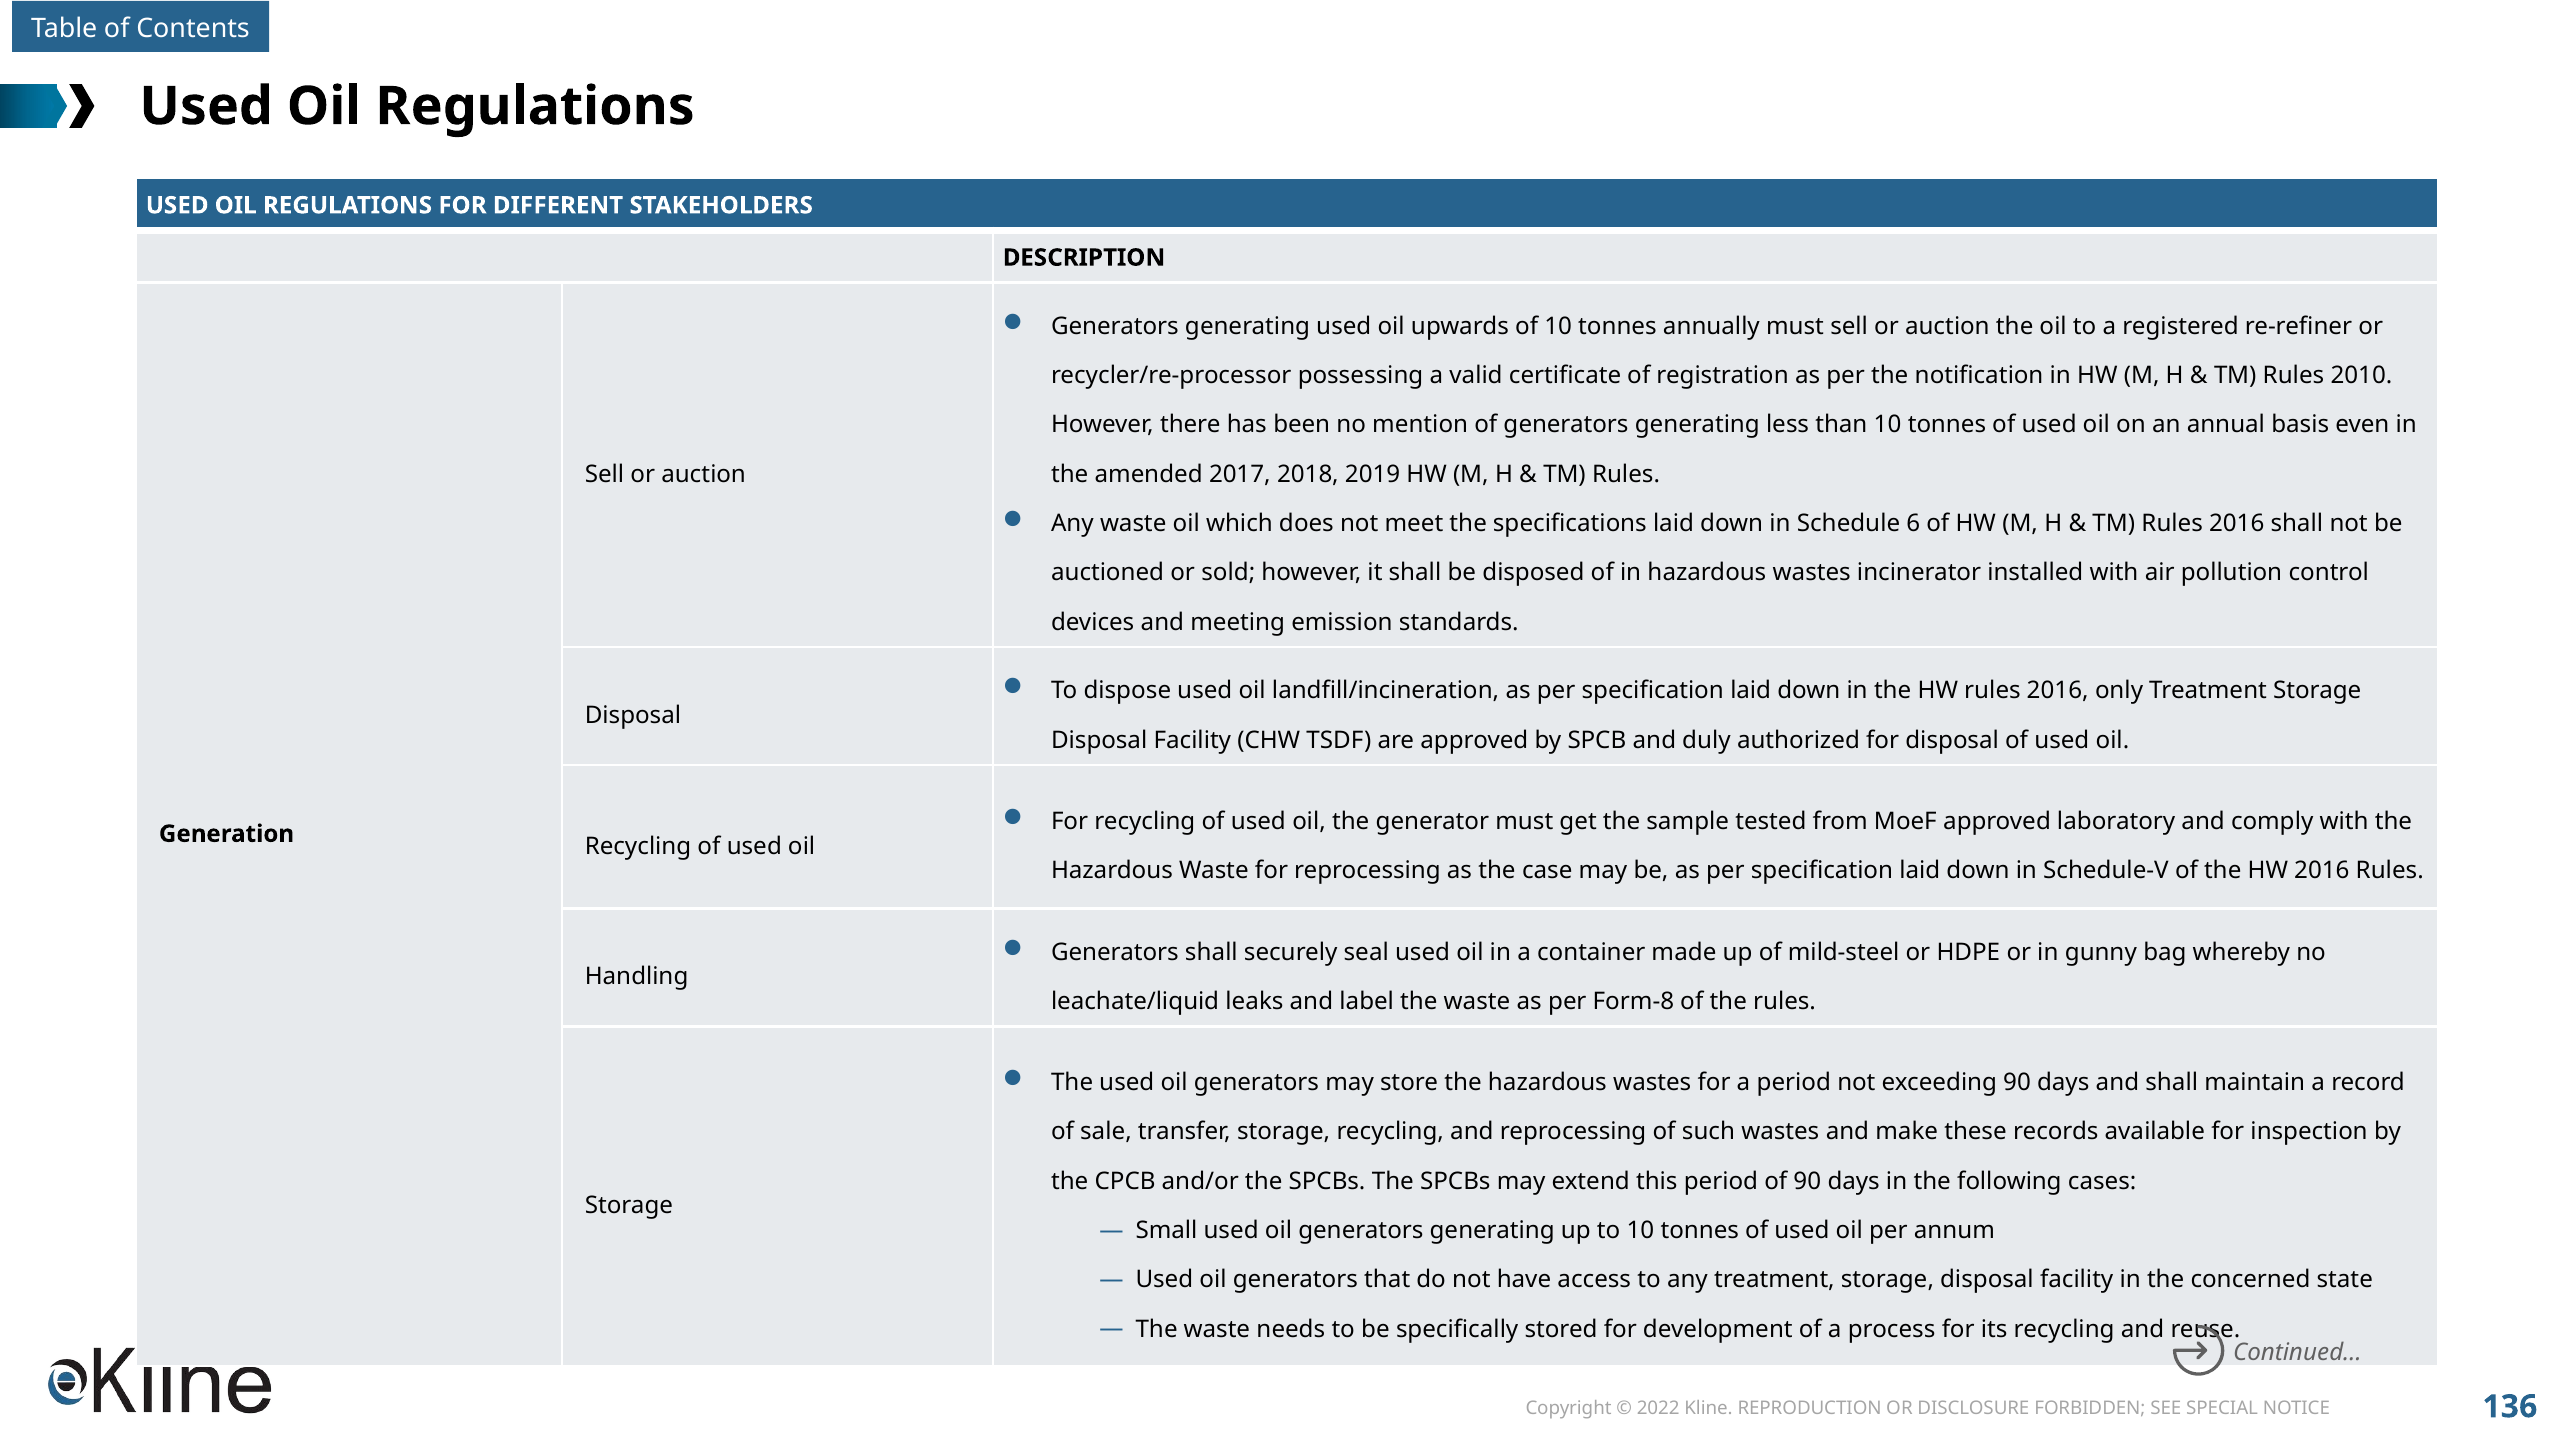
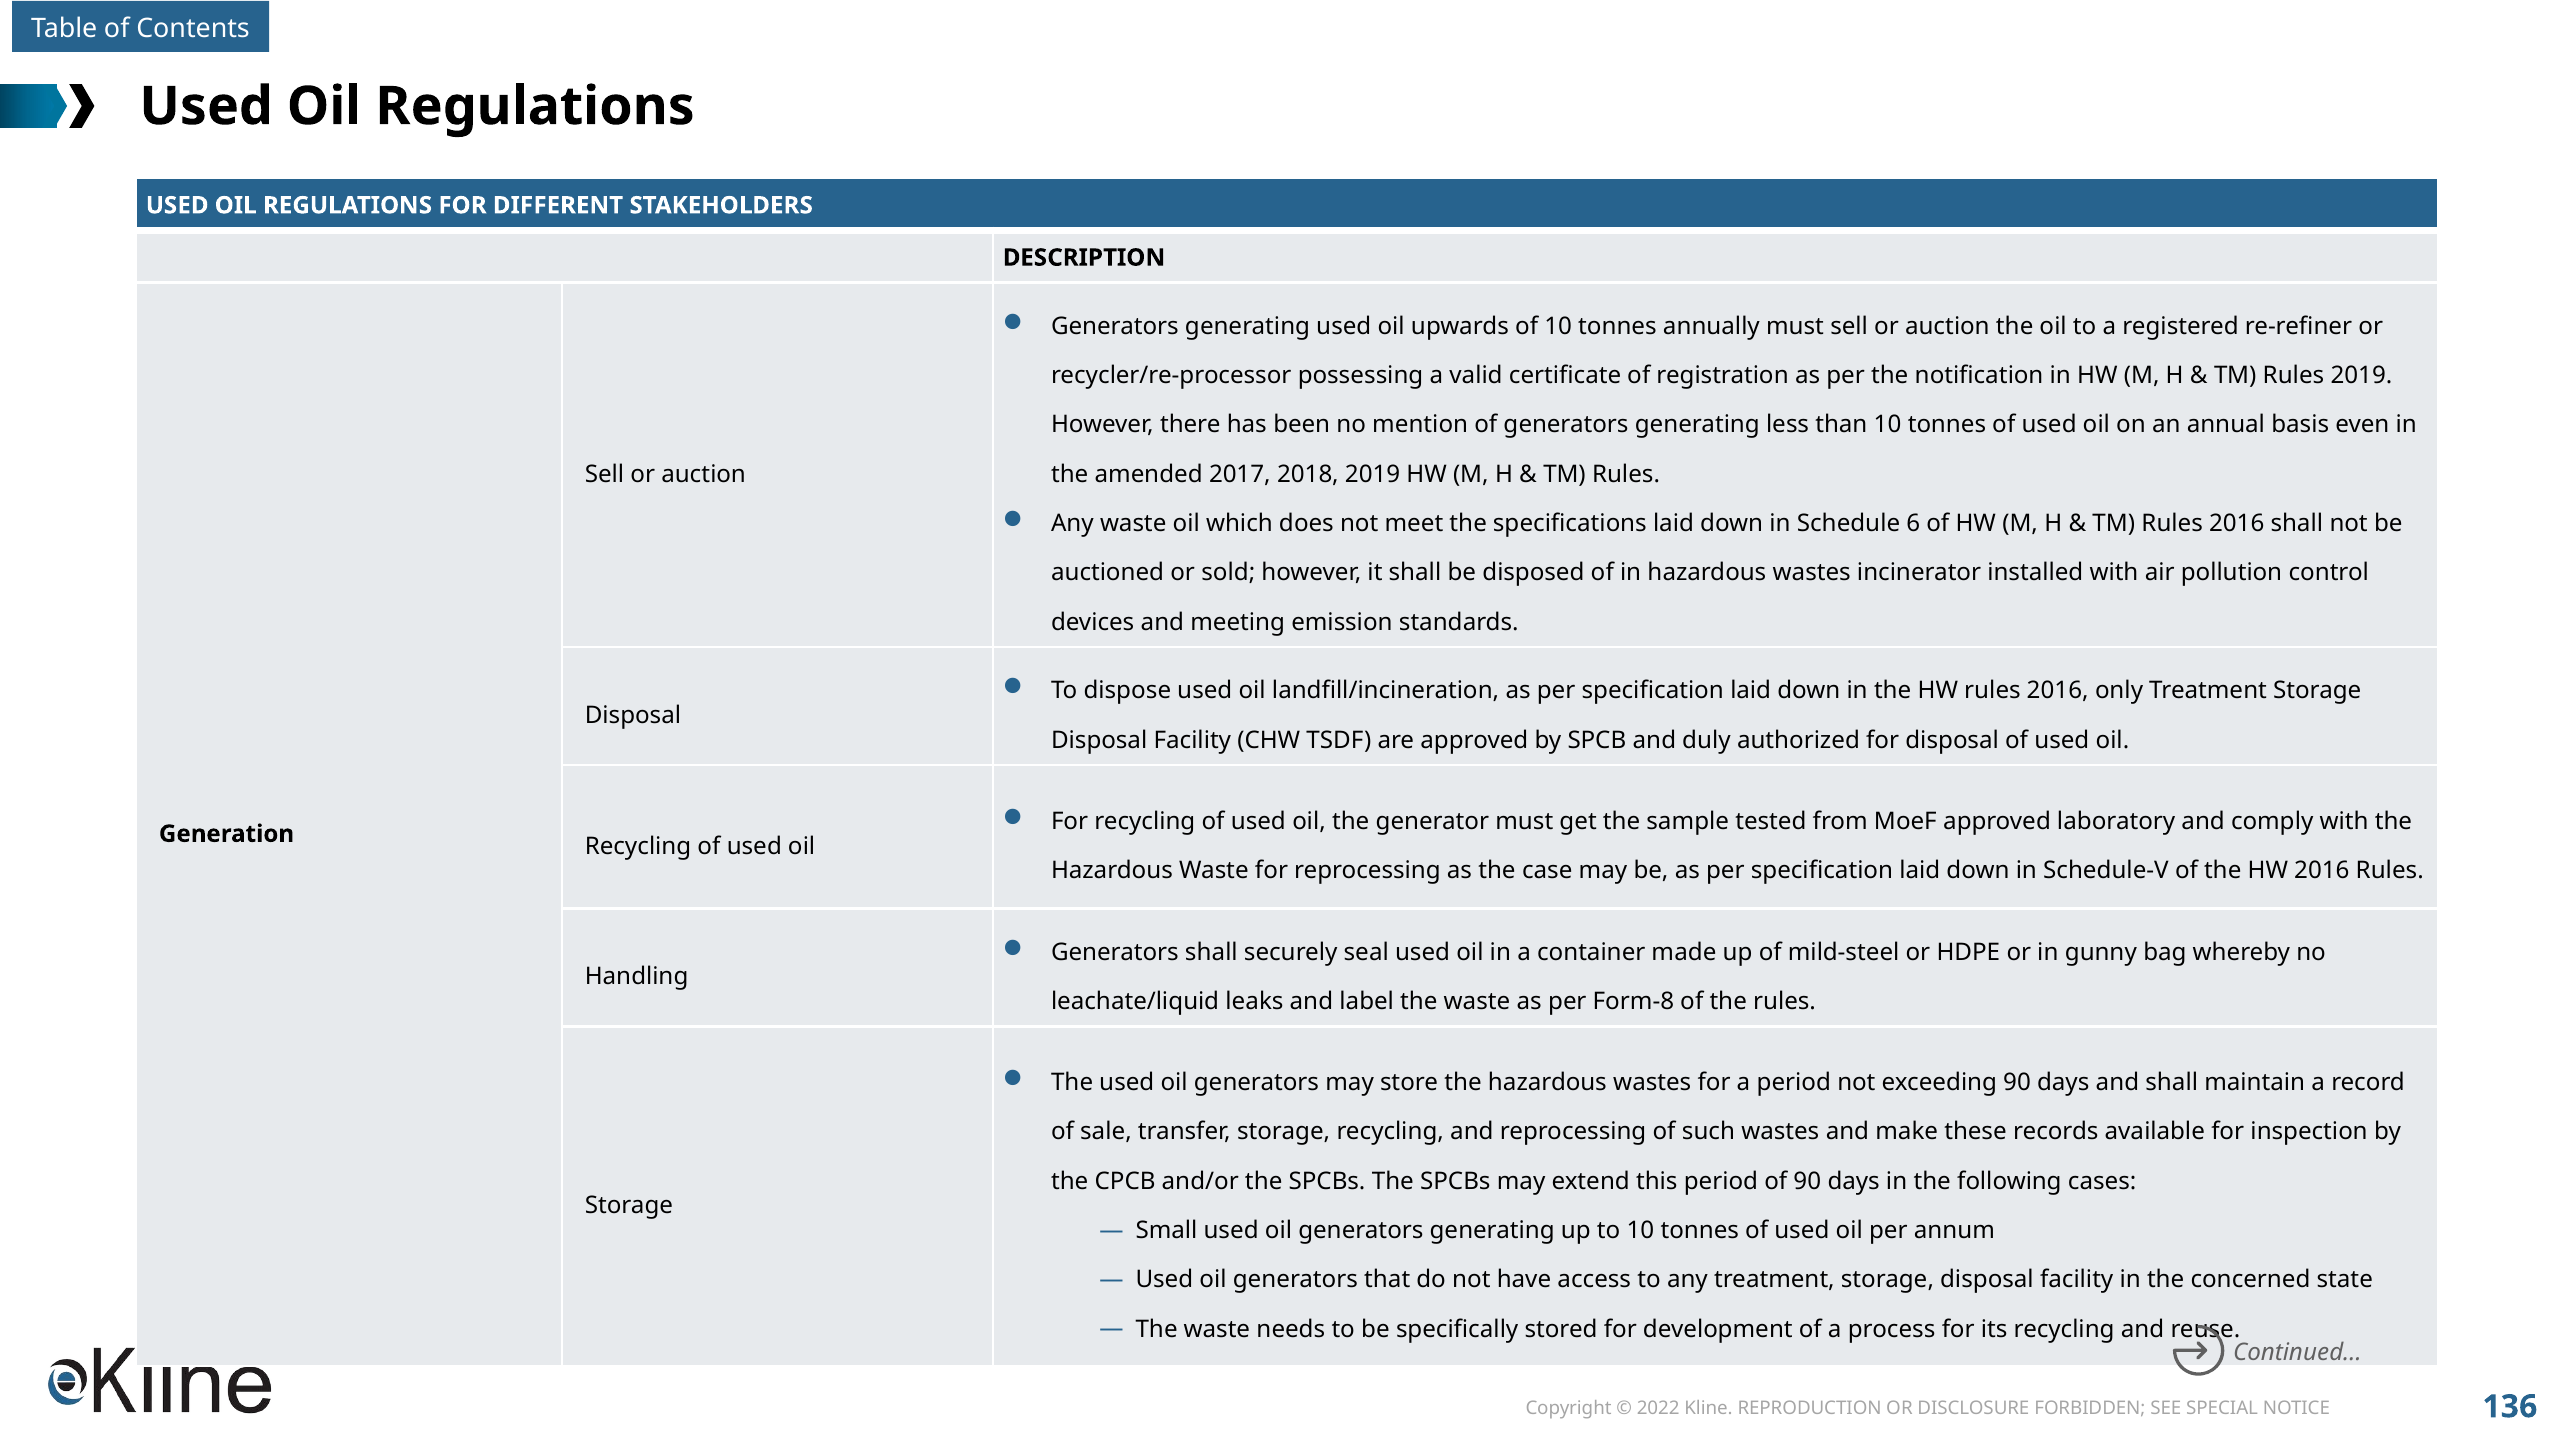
Rules 2010: 2010 -> 2019
